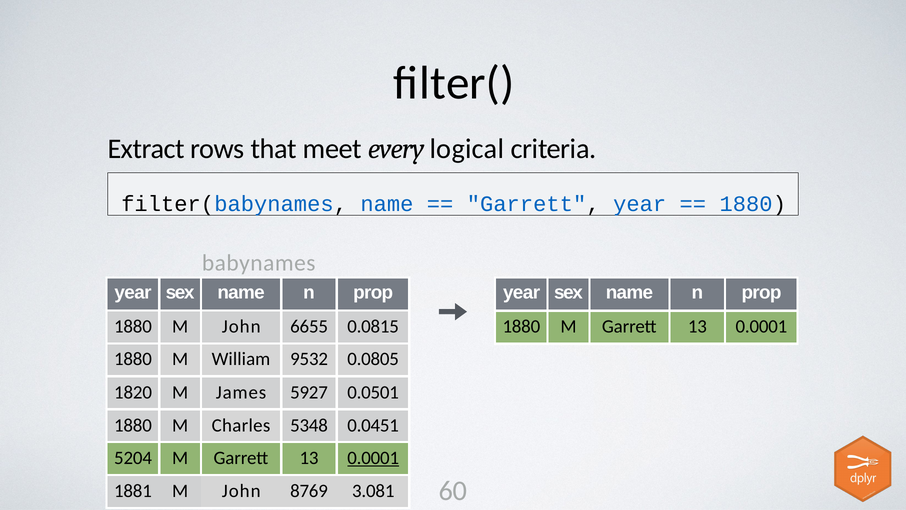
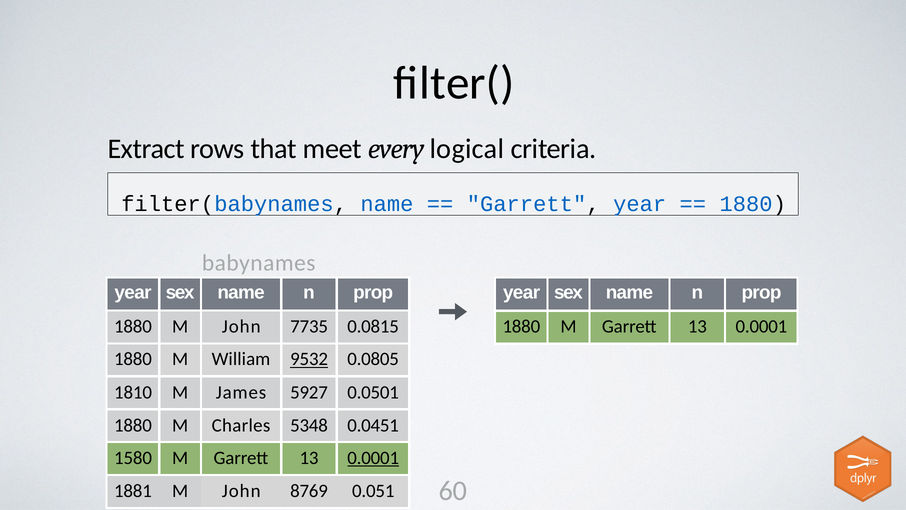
6655: 6655 -> 7735
9532 underline: none -> present
1820: 1820 -> 1810
5204: 5204 -> 1580
3.081: 3.081 -> 0.051
